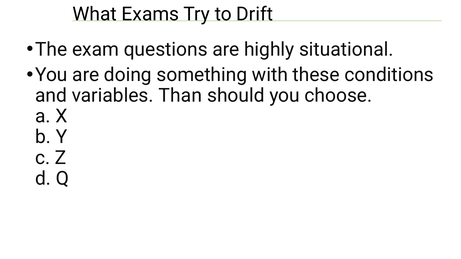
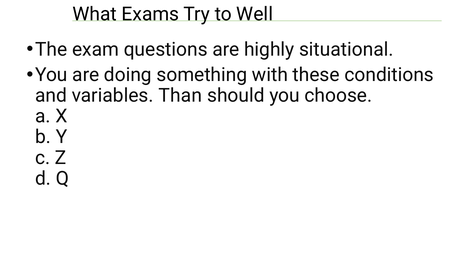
Drift: Drift -> Well
